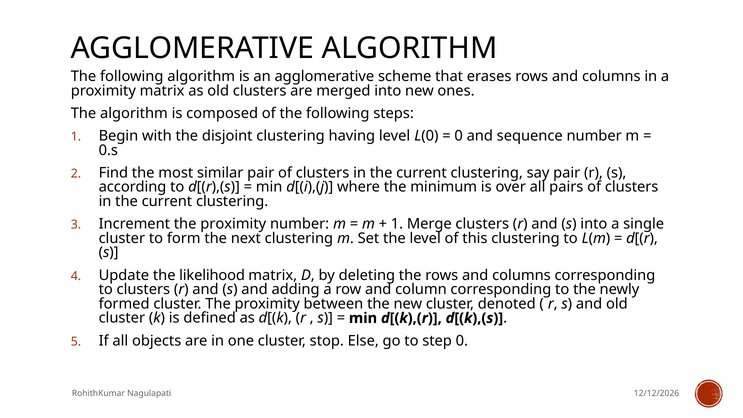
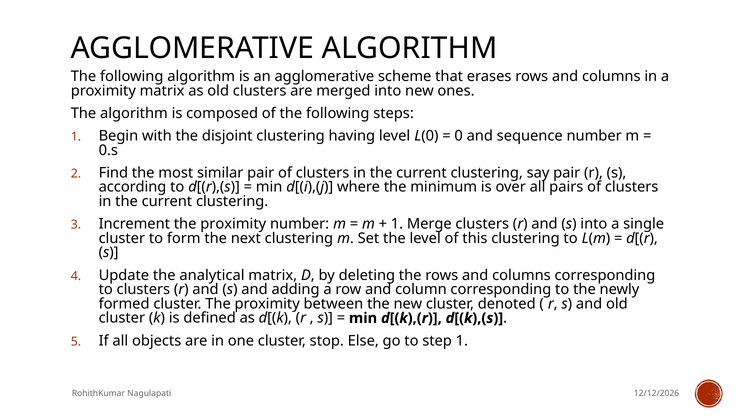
likelihood: likelihood -> analytical
step 0: 0 -> 1
